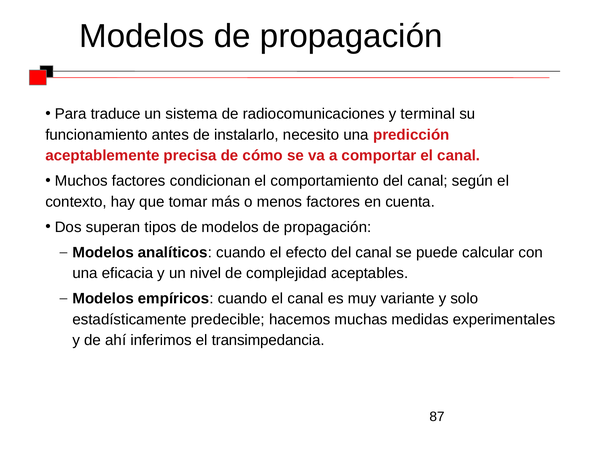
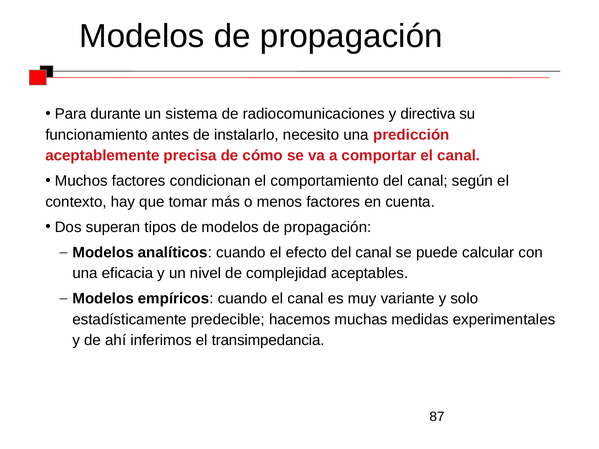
traduce: traduce -> durante
terminal: terminal -> directiva
